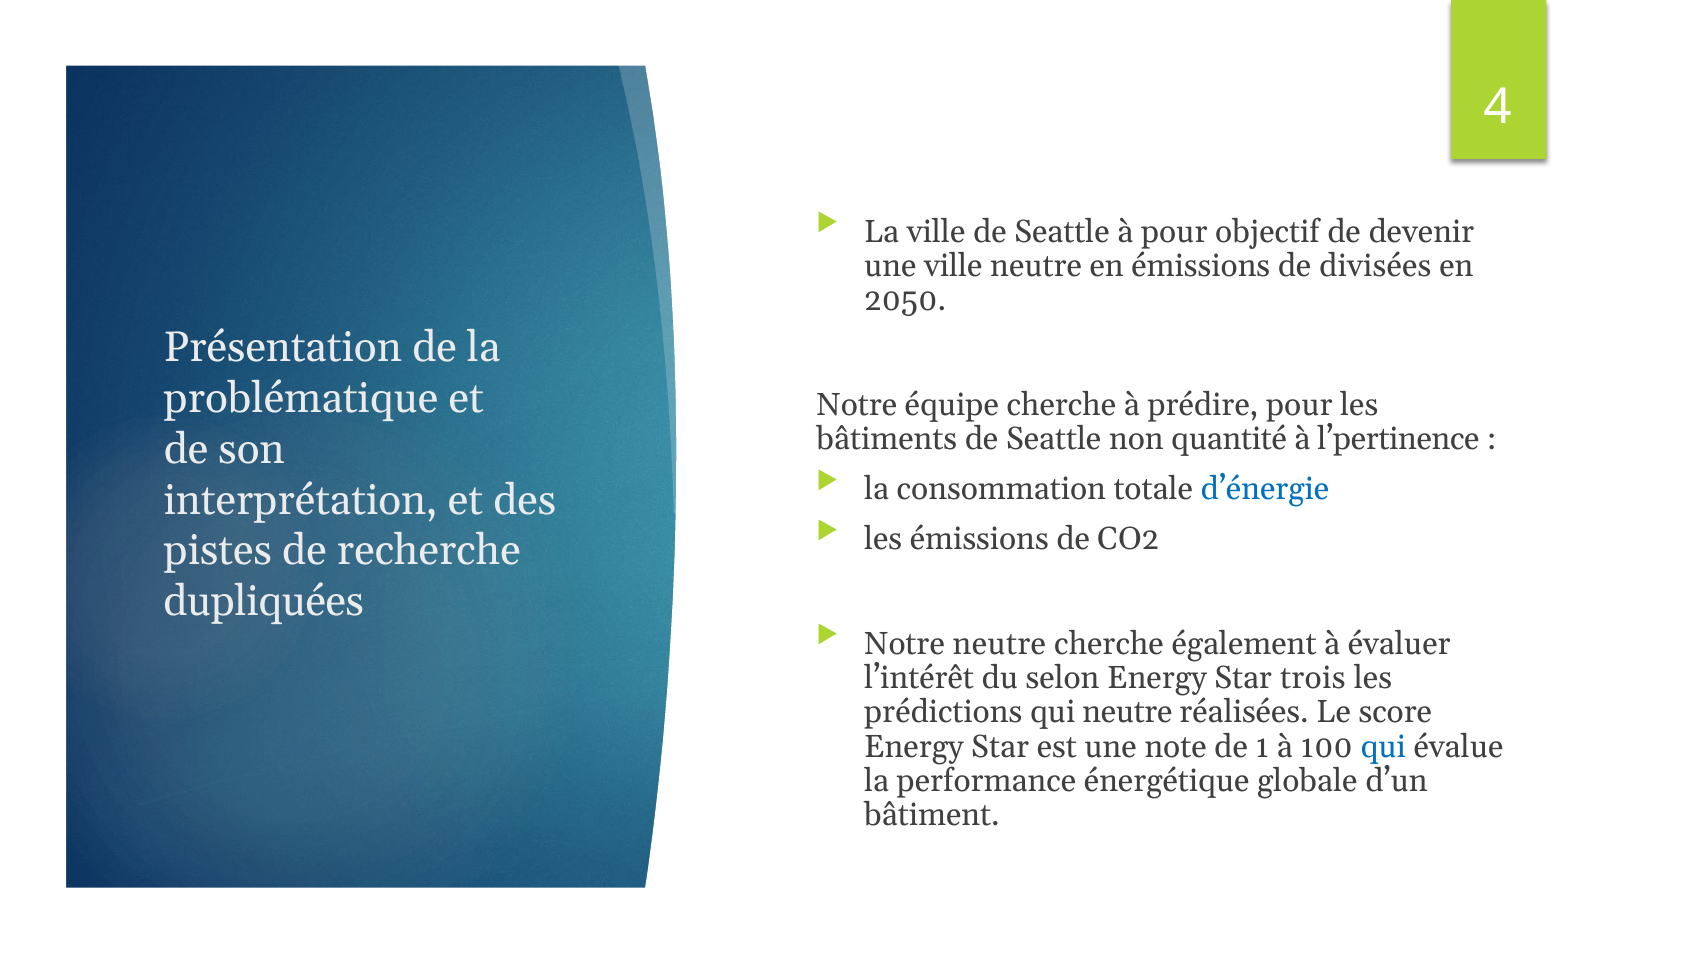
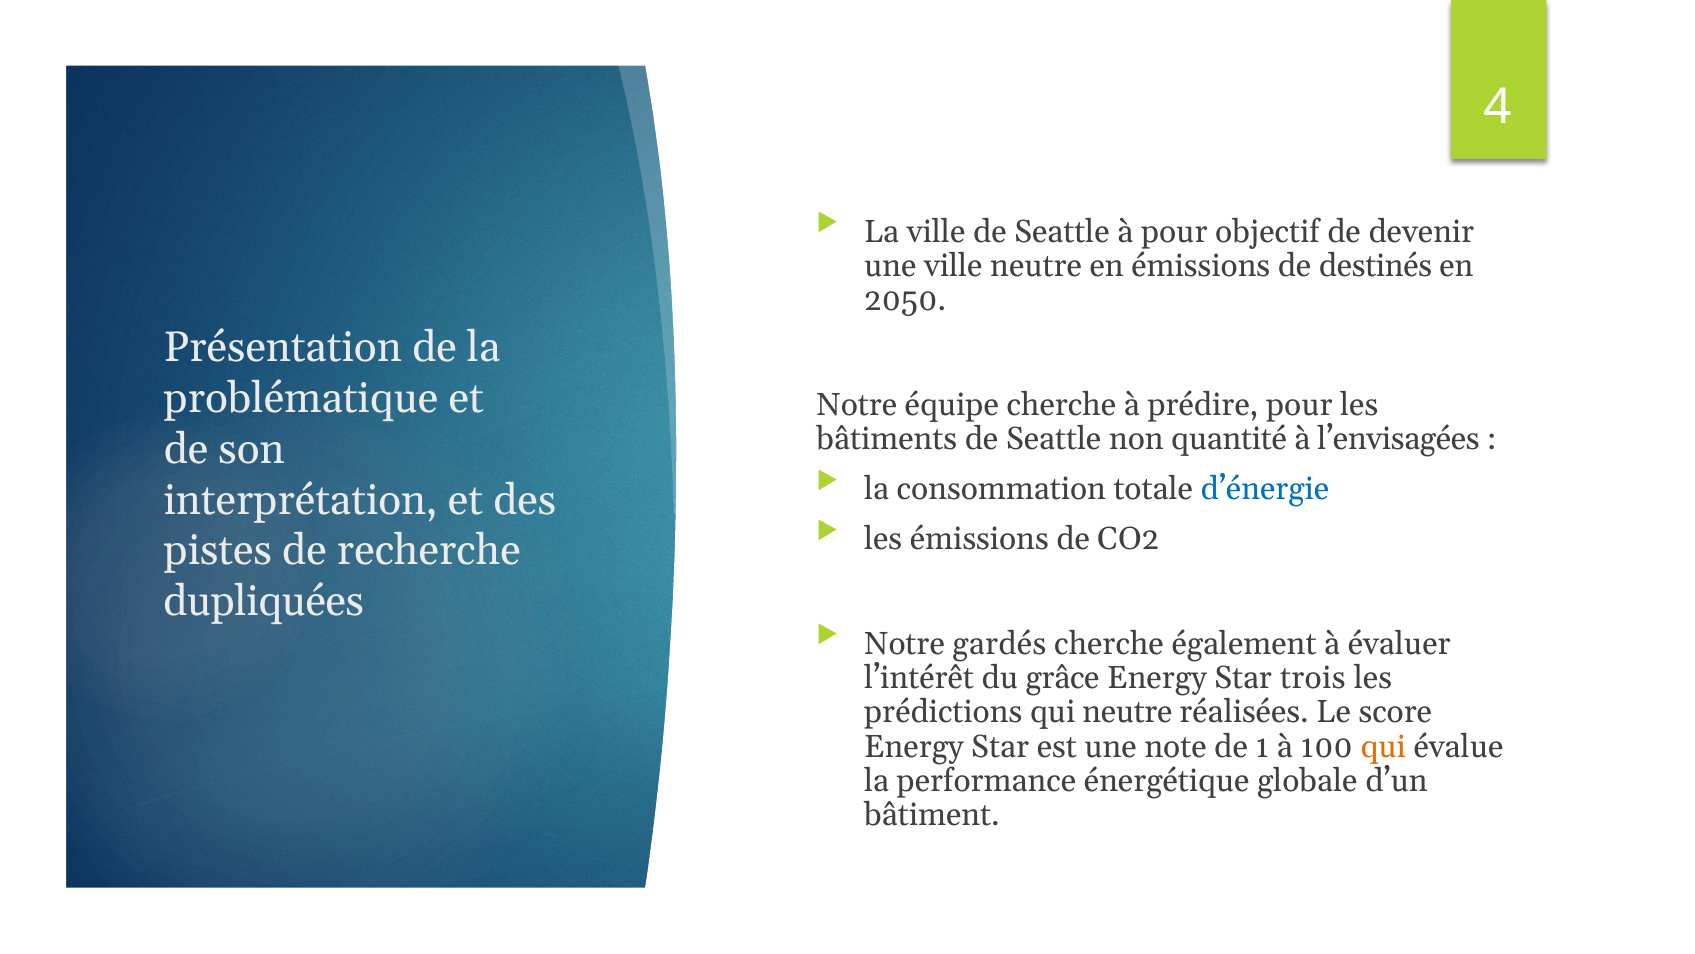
divisées: divisées -> destinés
l’pertinence: l’pertinence -> l’envisagées
Notre neutre: neutre -> gardés
selon: selon -> grâce
qui at (1383, 746) colour: blue -> orange
